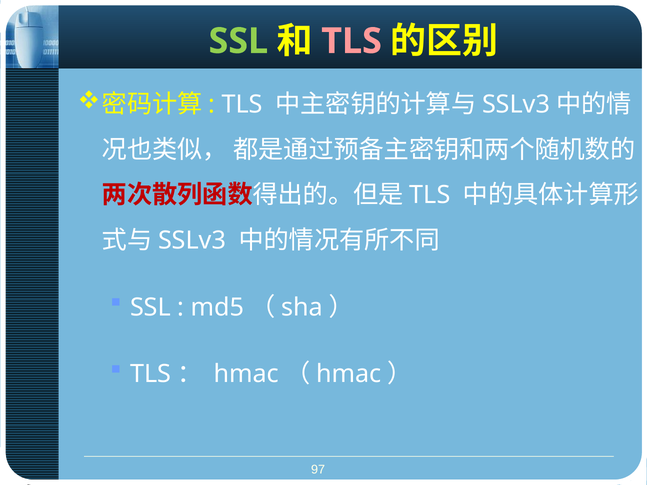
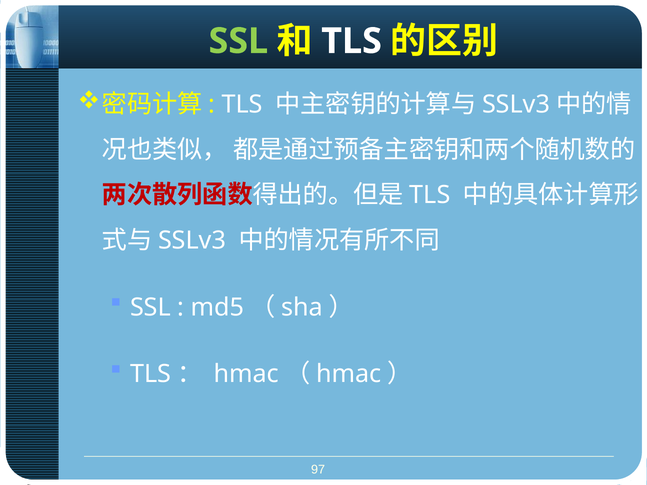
TLS at (352, 41) colour: pink -> white
